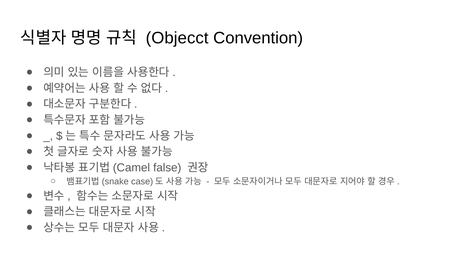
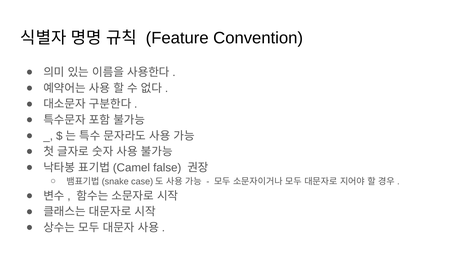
Objecct: Objecct -> Feature
